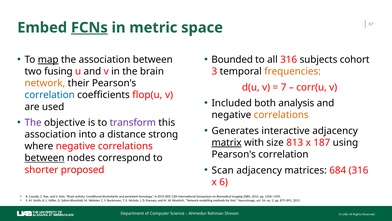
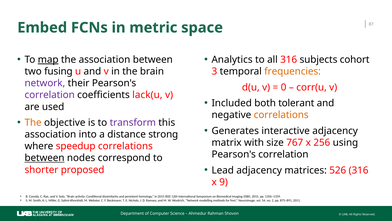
FCNs underline: present -> none
Bounded: Bounded -> Analytics
network at (45, 83) colour: orange -> purple
7: 7 -> 0
correlation at (50, 95) colour: blue -> purple
flop(u: flop(u -> lack(u
analysis: analysis -> tolerant
The at (33, 122) colour: purple -> orange
matrix underline: present -> none
813: 813 -> 767
187: 187 -> 256
where negative: negative -> speedup
Scan: Scan -> Lead
684: 684 -> 526
6: 6 -> 9
